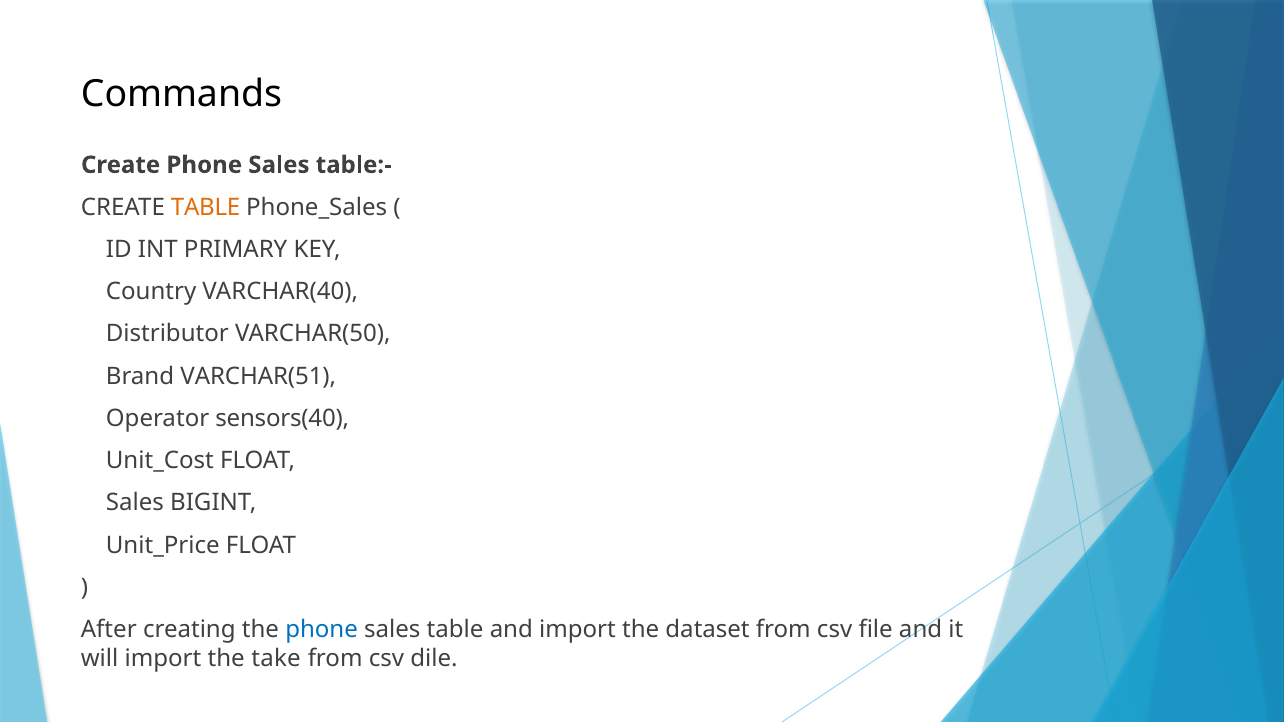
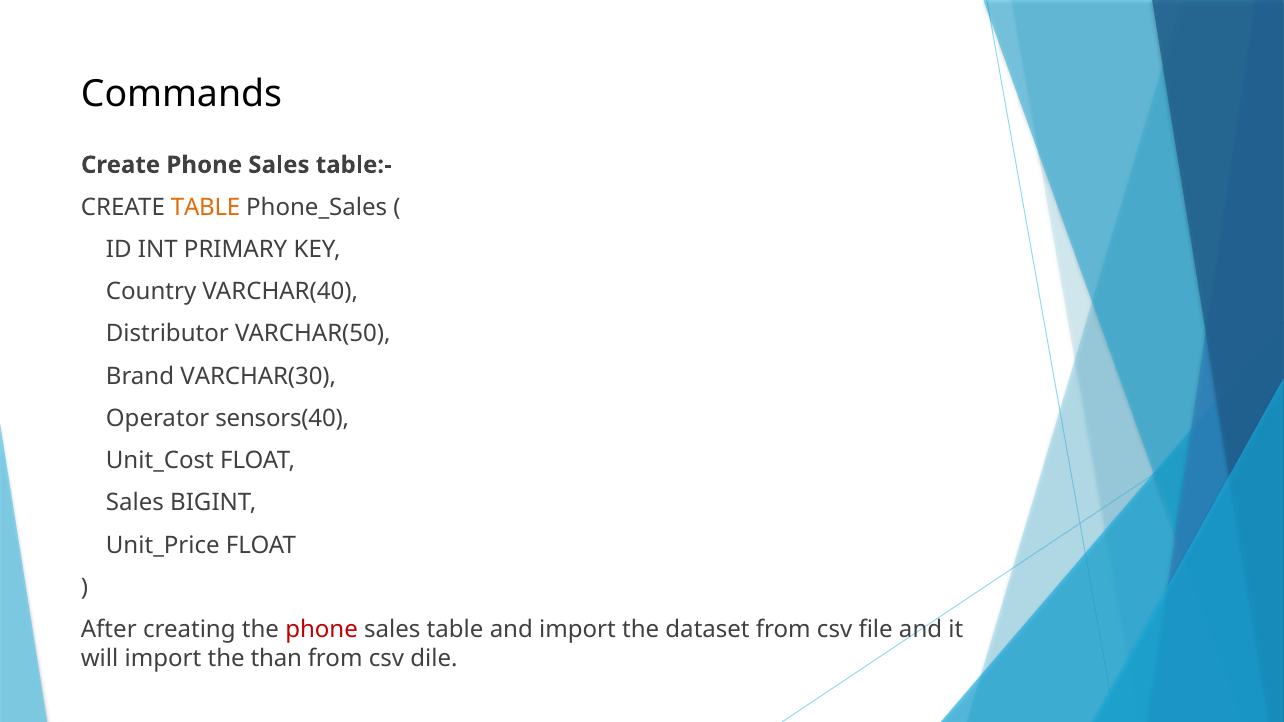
VARCHAR(51: VARCHAR(51 -> VARCHAR(30
phone at (322, 630) colour: blue -> red
take: take -> than
